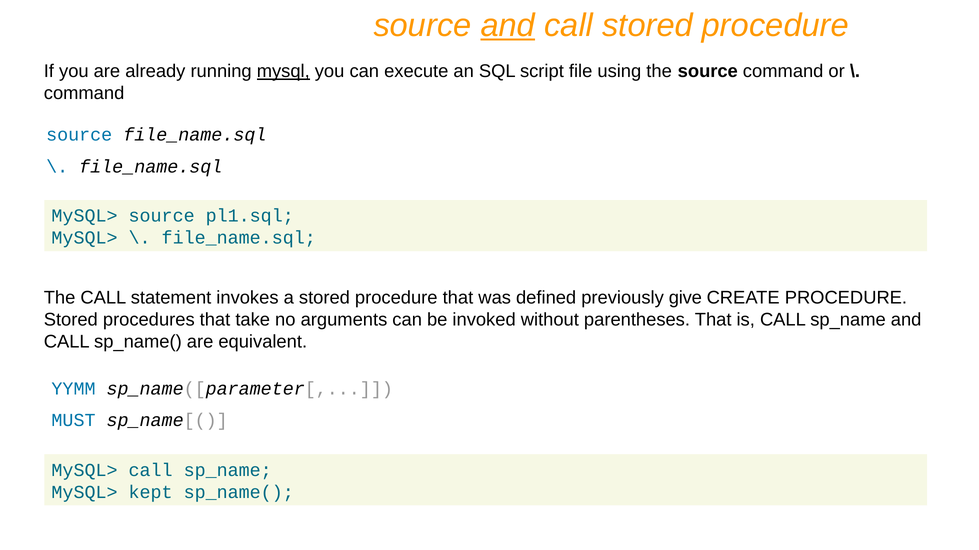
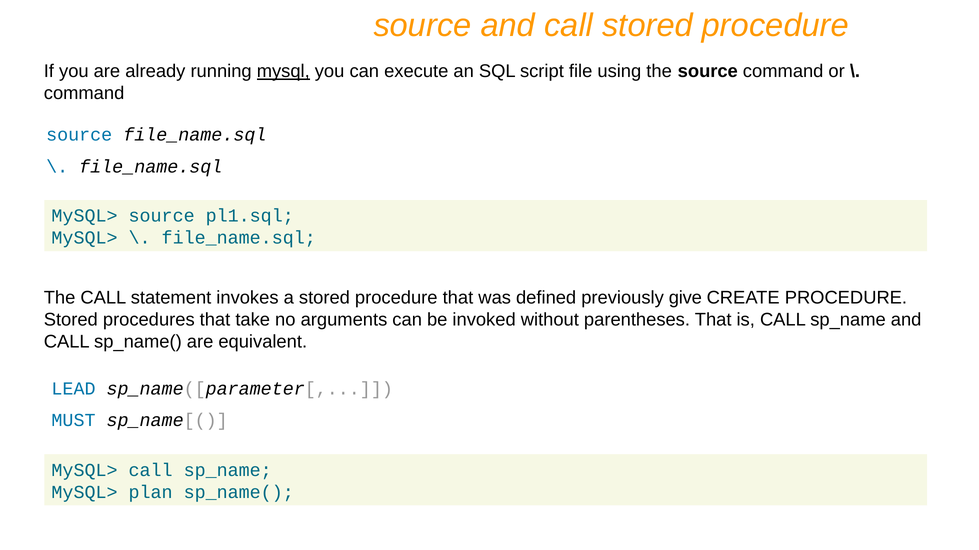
and at (508, 25) underline: present -> none
YYMM: YYMM -> LEAD
kept: kept -> plan
